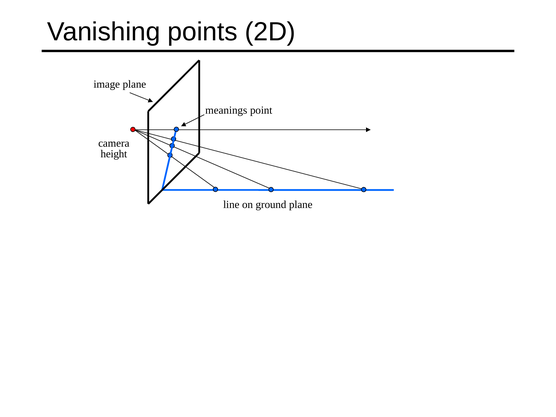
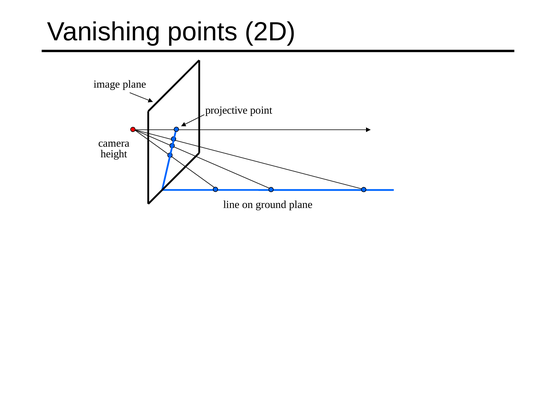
meanings: meanings -> projective
